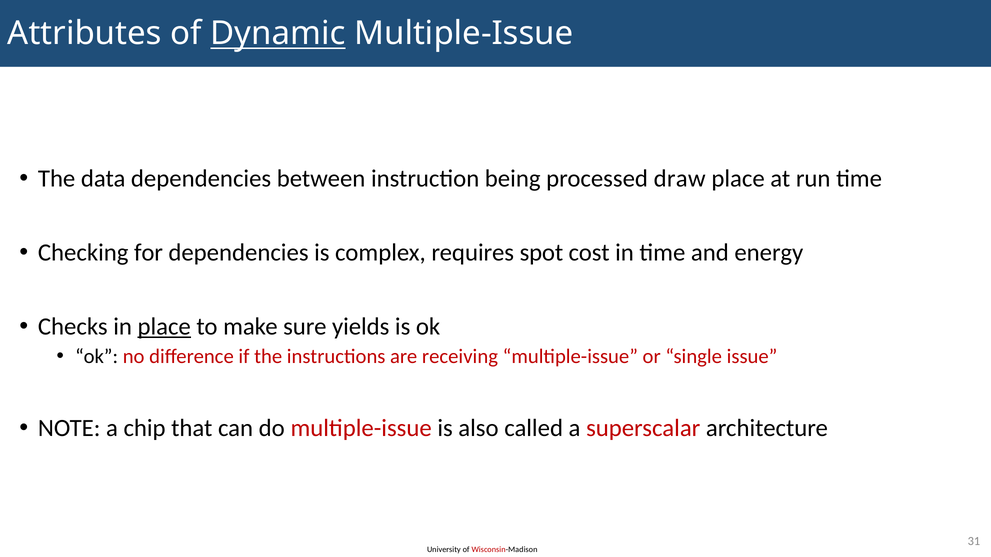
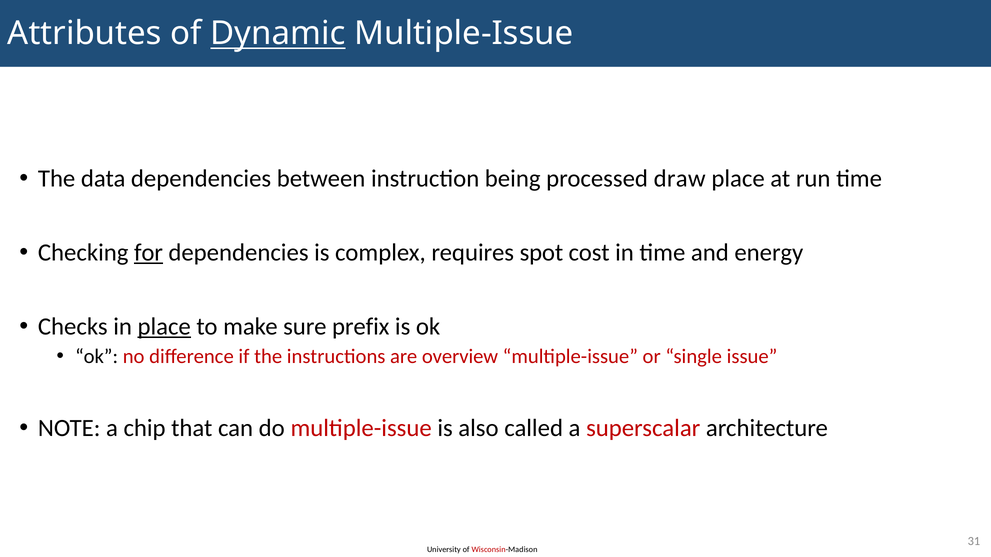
for underline: none -> present
yields: yields -> prefix
receiving: receiving -> overview
